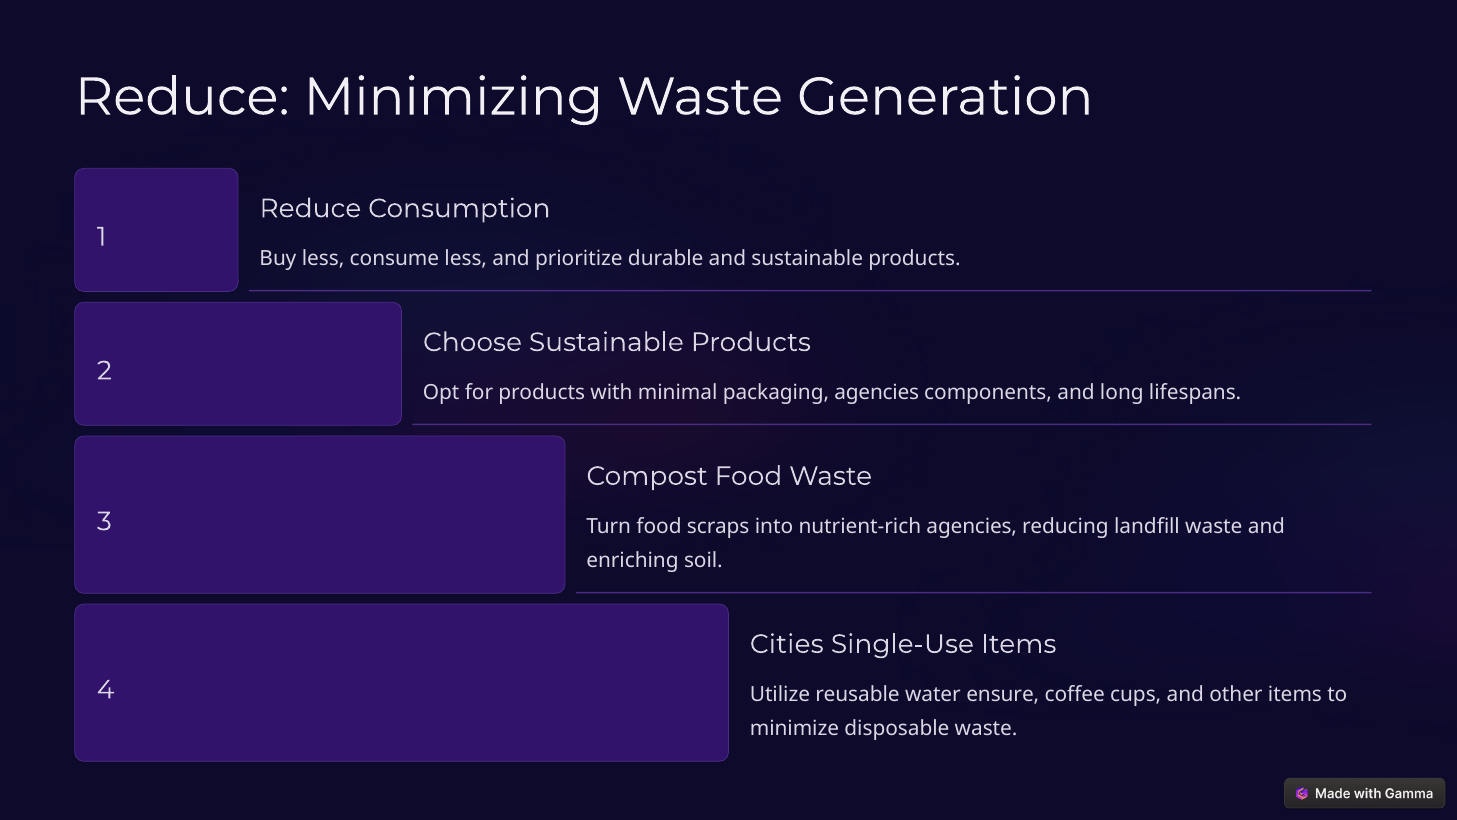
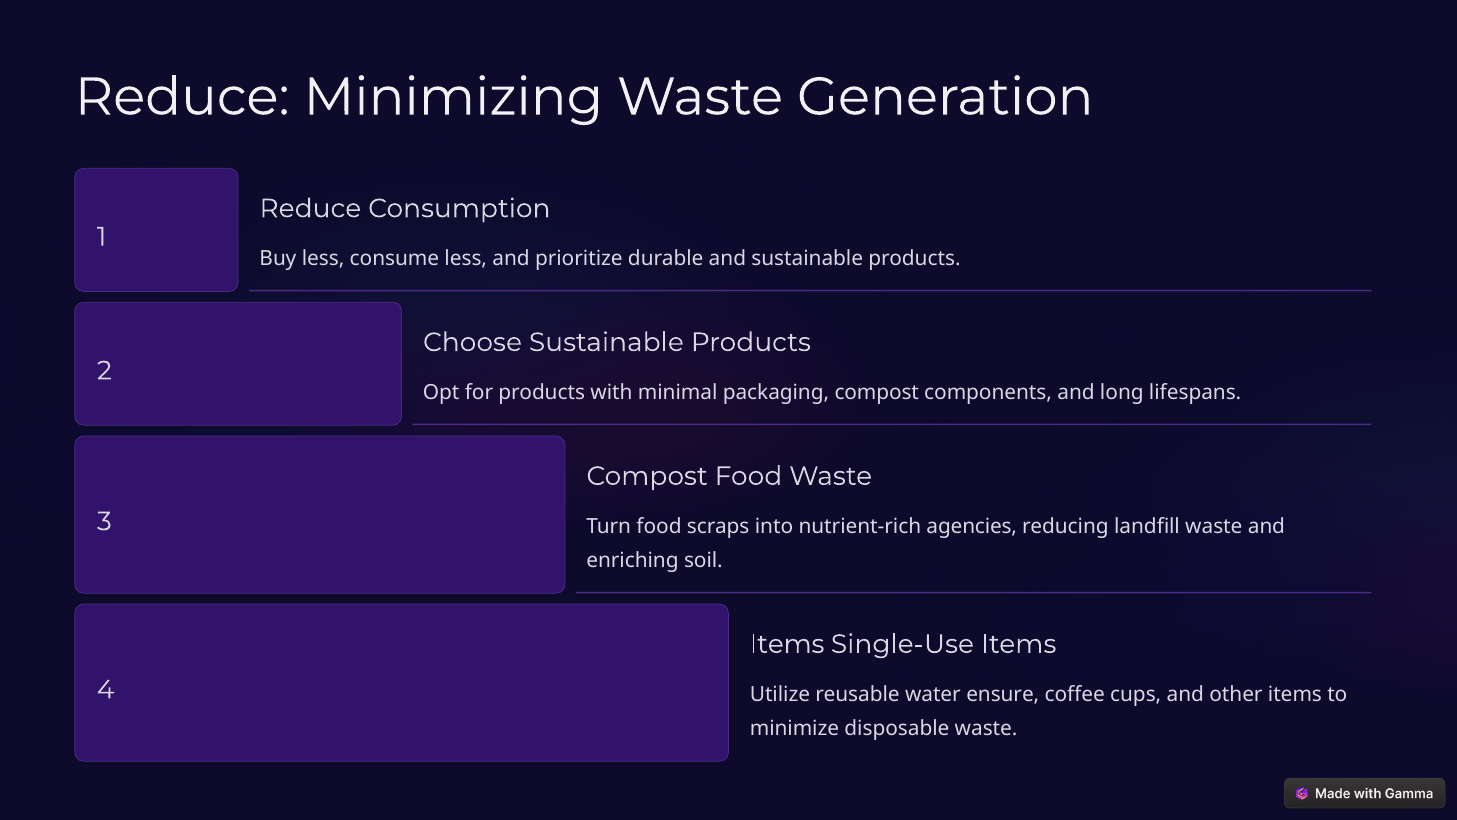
packaging agencies: agencies -> compost
Cities at (787, 644): Cities -> Items
